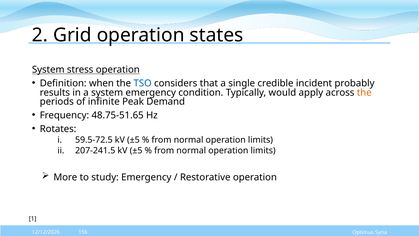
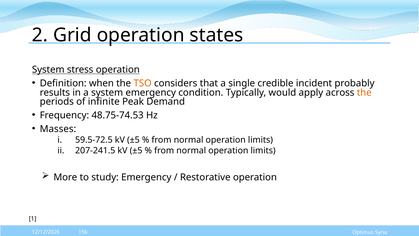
TSO colour: blue -> orange
48.75-51.65: 48.75-51.65 -> 48.75-74.53
Rotates: Rotates -> Masses
